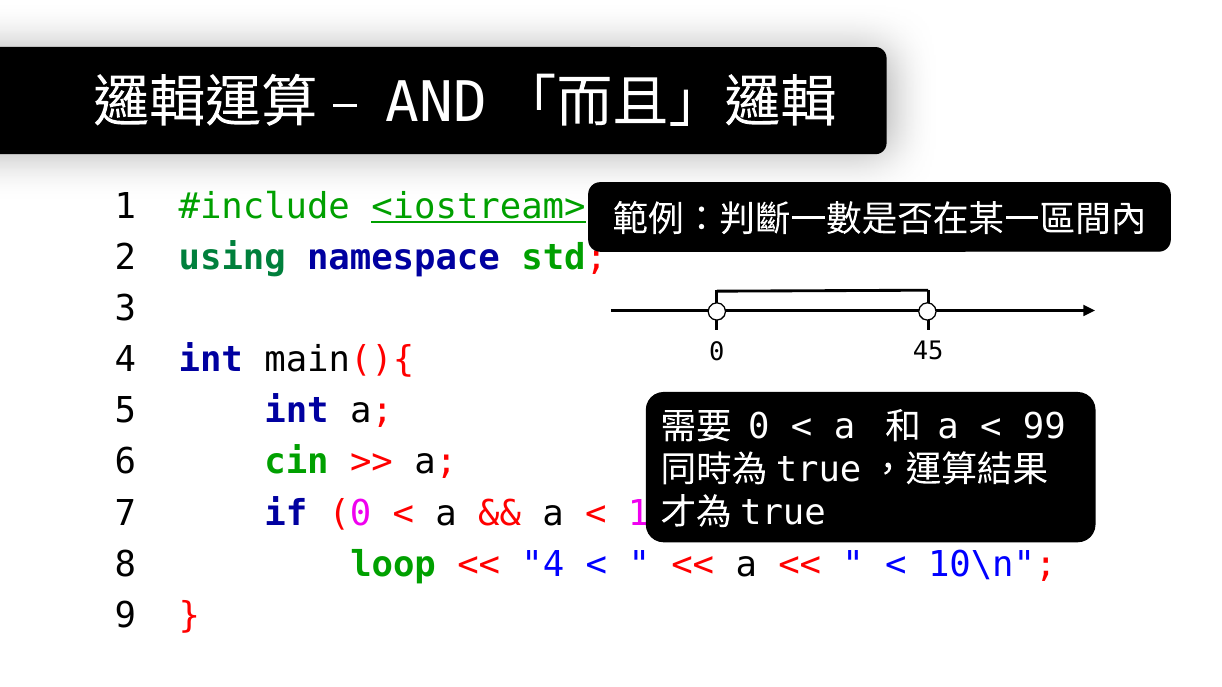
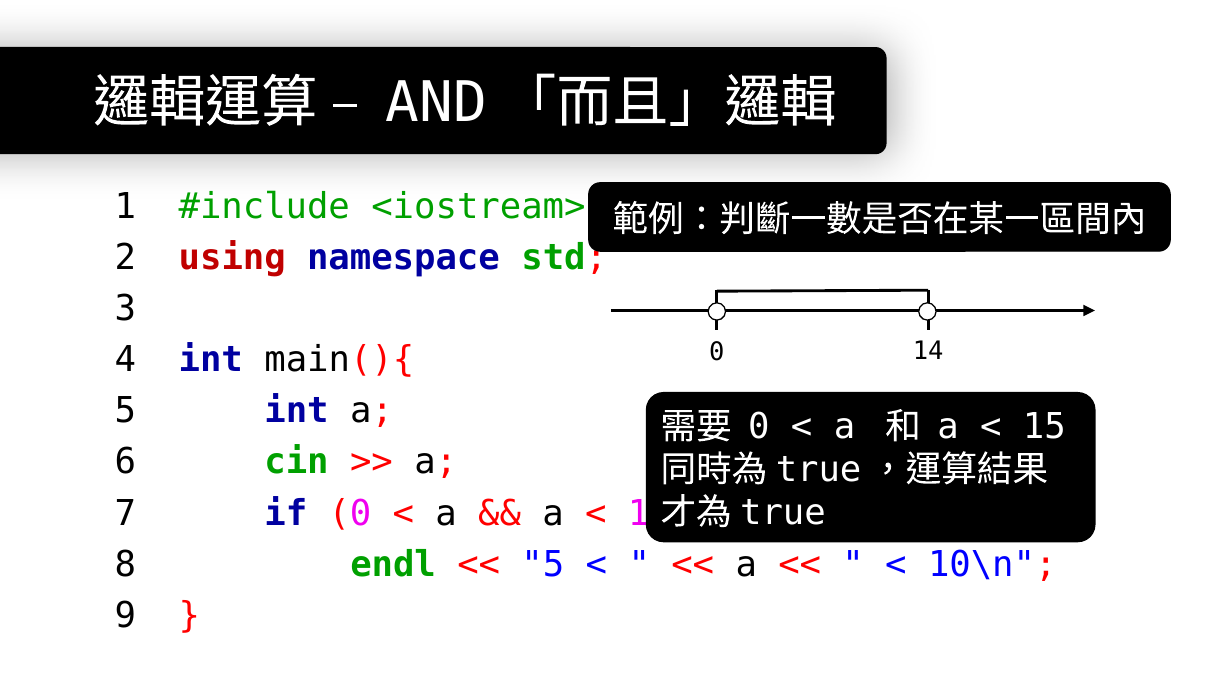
<iostream> underline: present -> none
using colour: green -> red
45: 45 -> 14
99: 99 -> 15
loop: loop -> endl
4 at (543, 565): 4 -> 5
